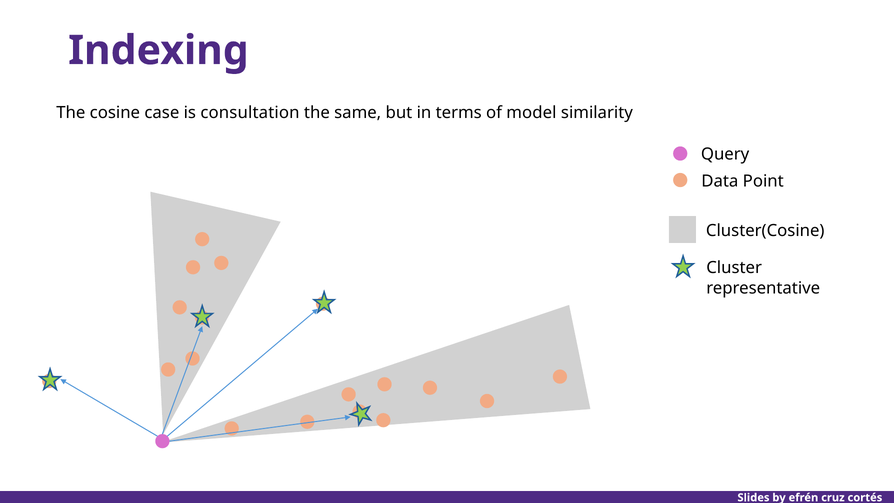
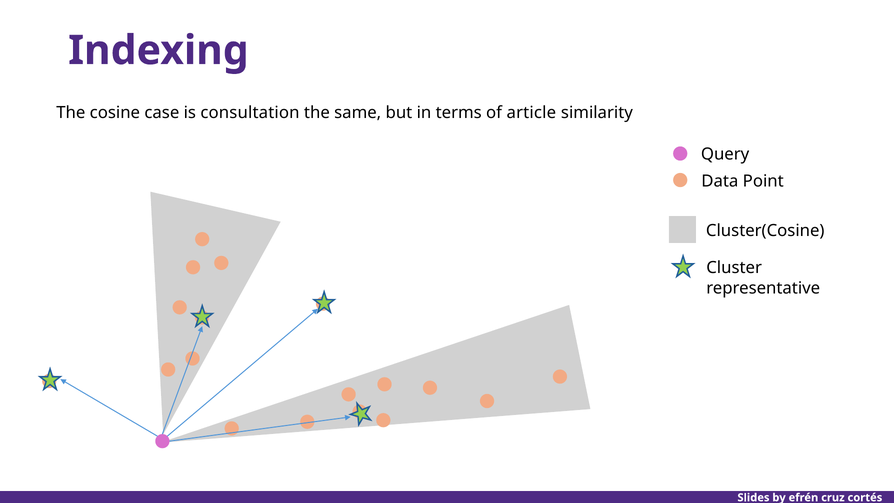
model: model -> article
